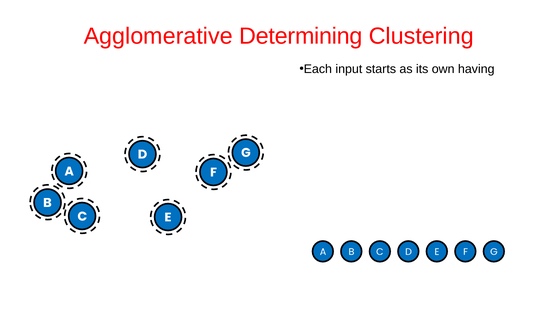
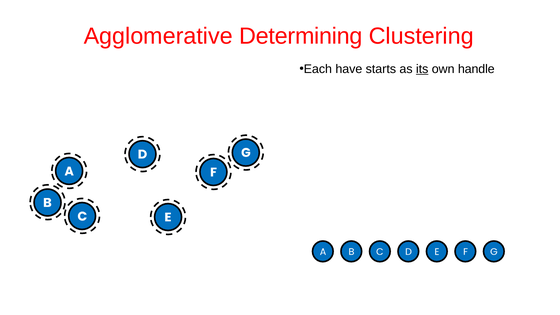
input: input -> have
its underline: none -> present
having: having -> handle
